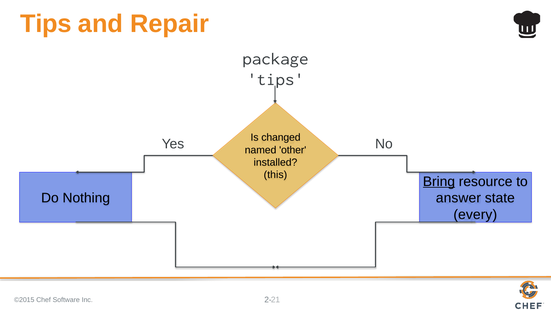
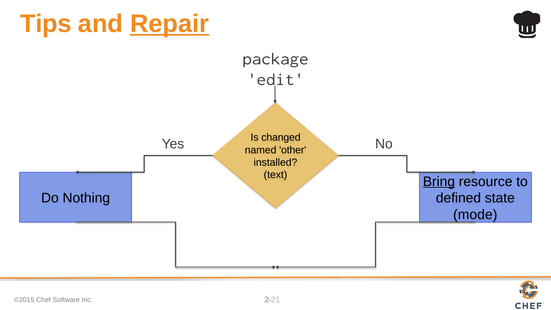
Repair underline: none -> present
tips at (276, 79): tips -> edit
this: this -> text
answer: answer -> defined
every: every -> mode
